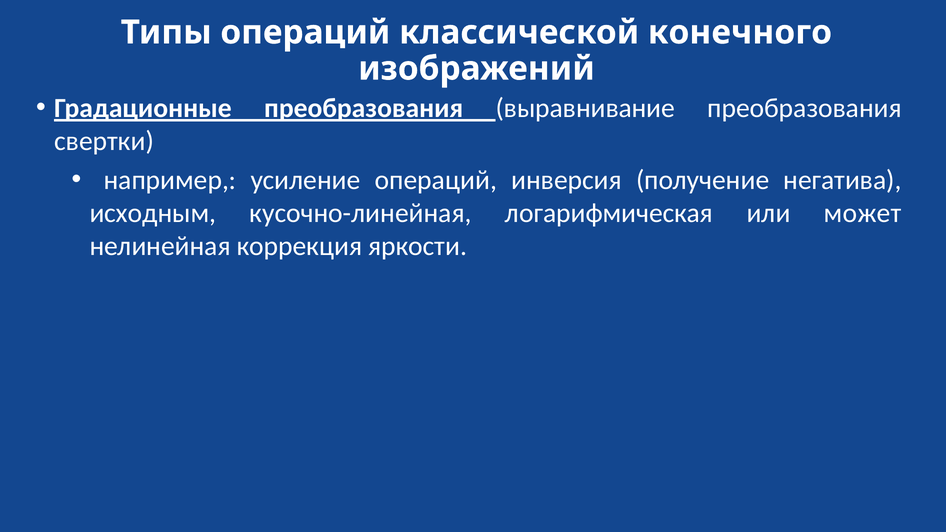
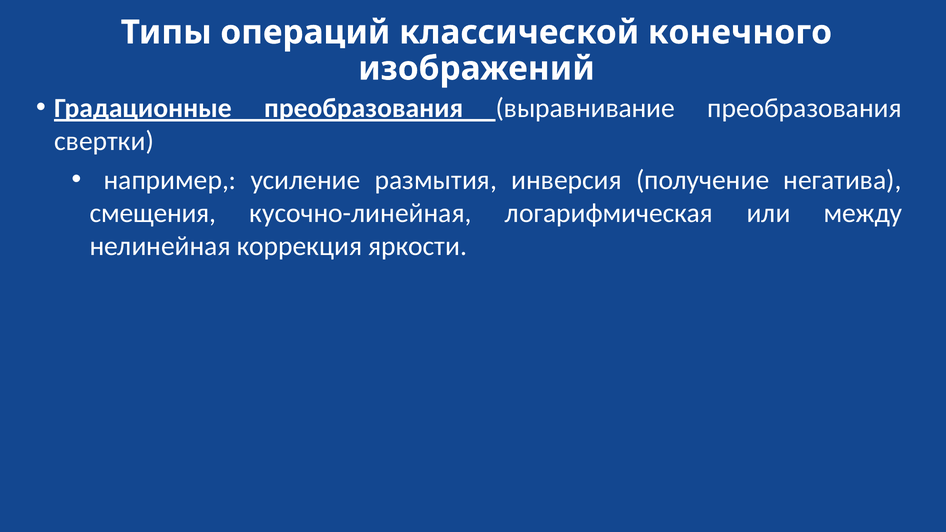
усиление операций: операций -> размытия
исходным: исходным -> смещения
может: может -> между
